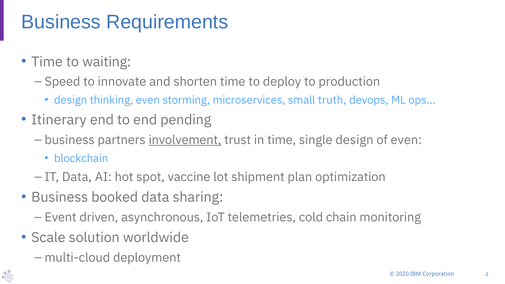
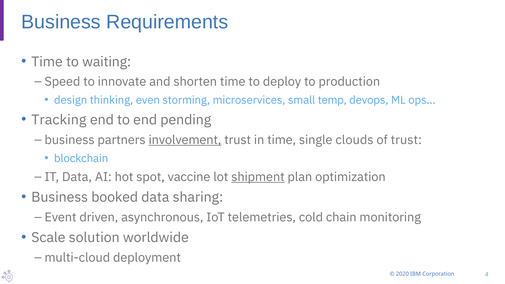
truth: truth -> temp
Itinerary: Itinerary -> Tracking
single design: design -> clouds
of even: even -> trust
shipment underline: none -> present
